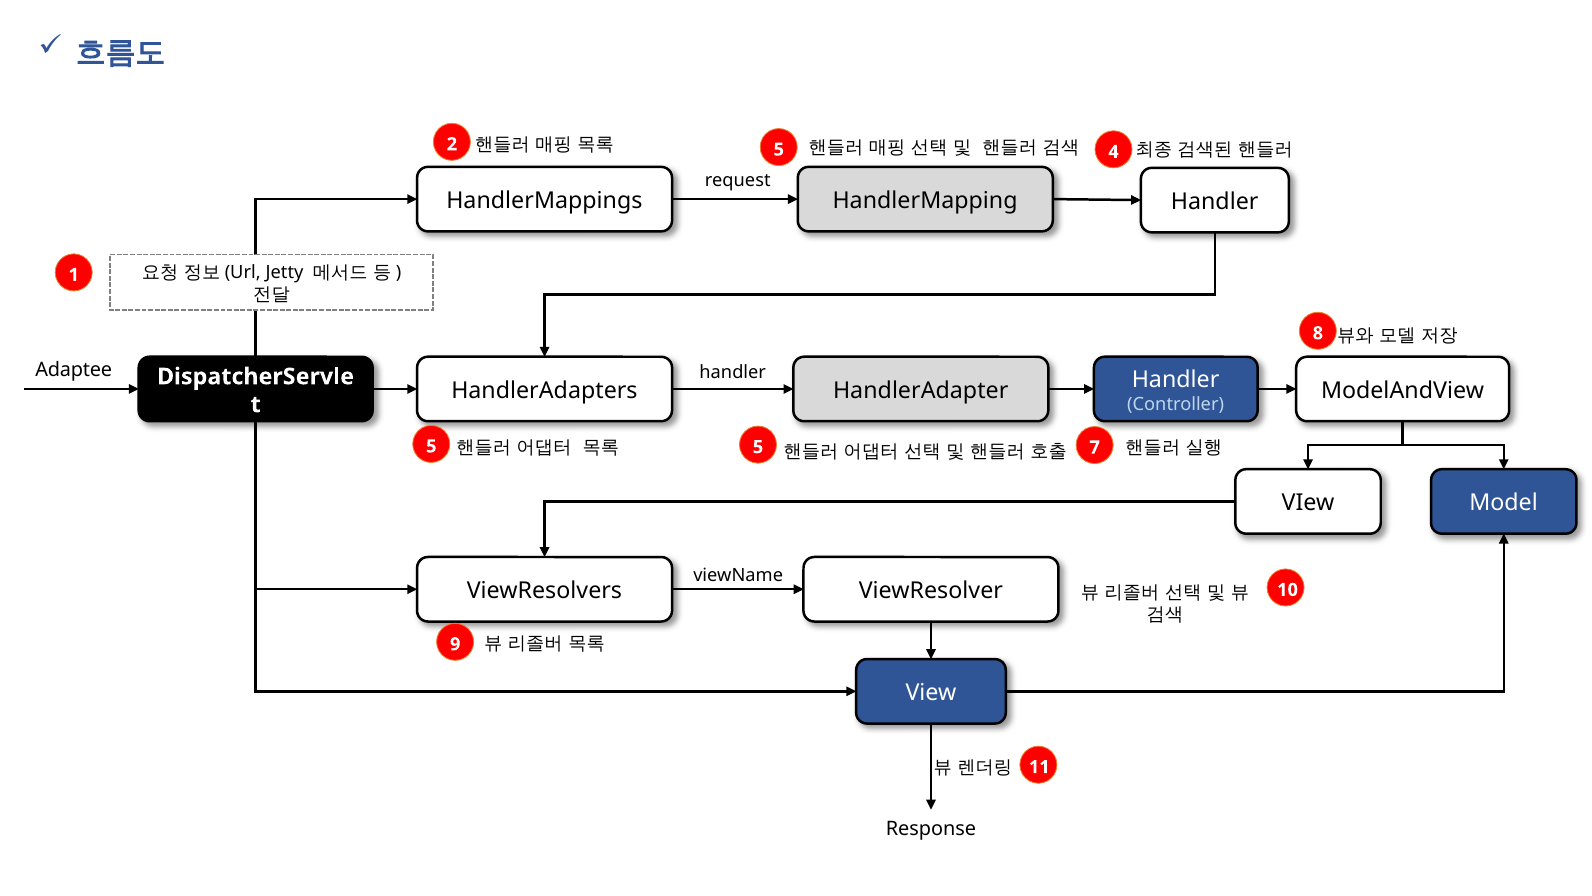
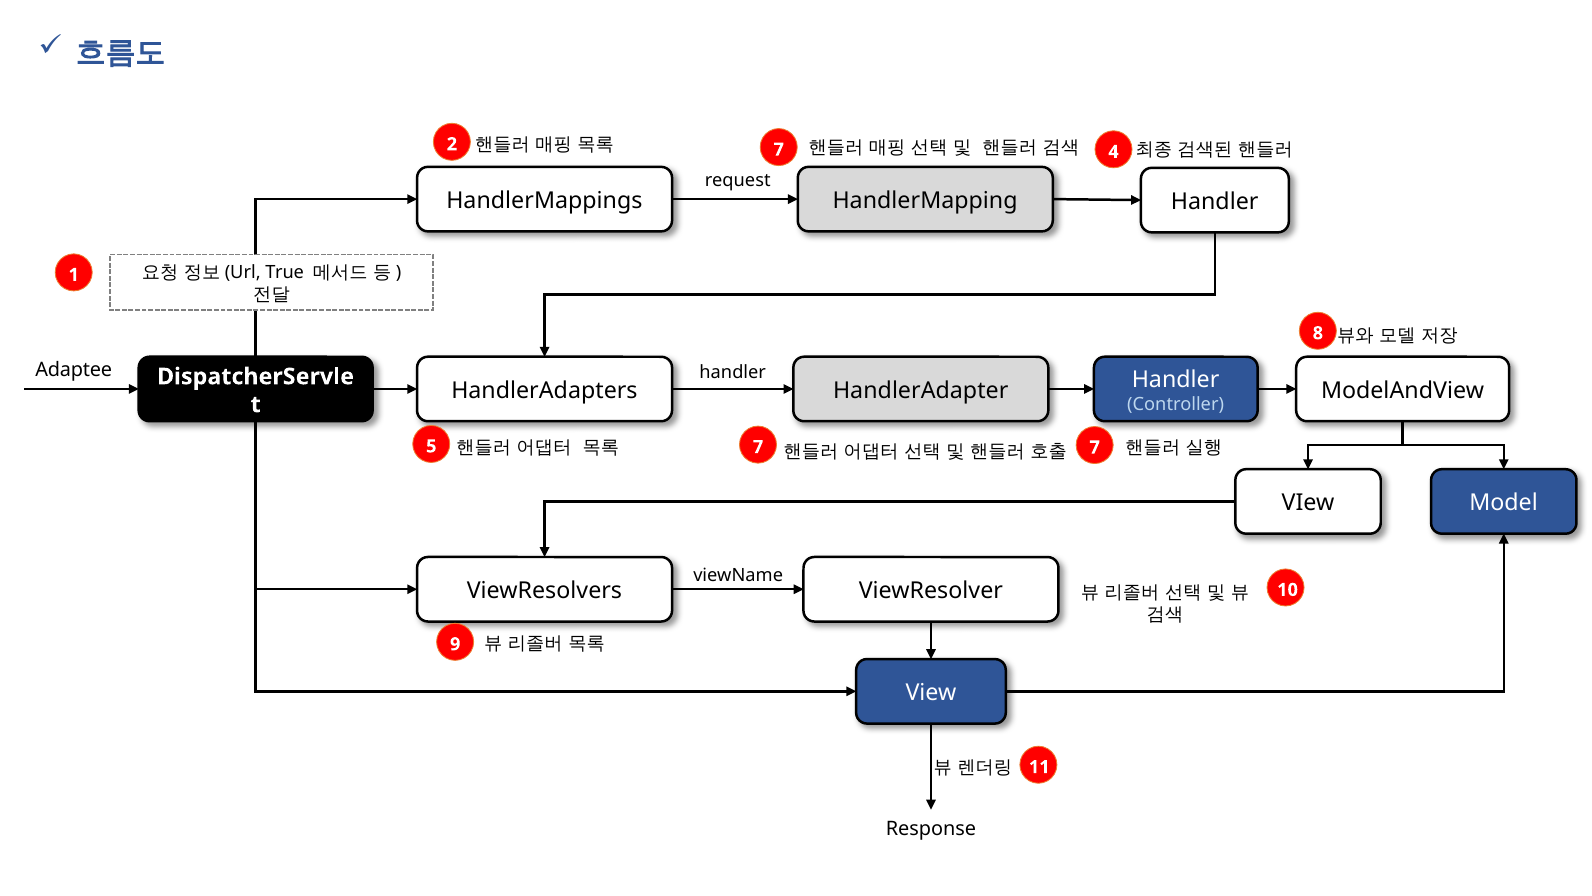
2 5: 5 -> 7
Jetty: Jetty -> True
5 5: 5 -> 7
